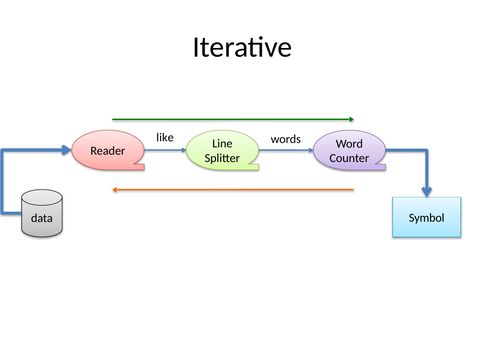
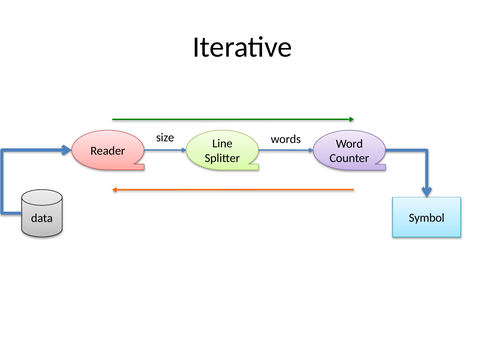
like: like -> size
